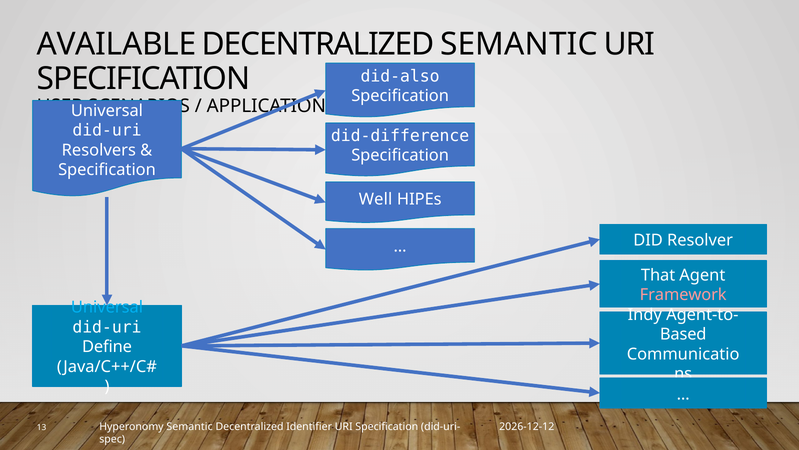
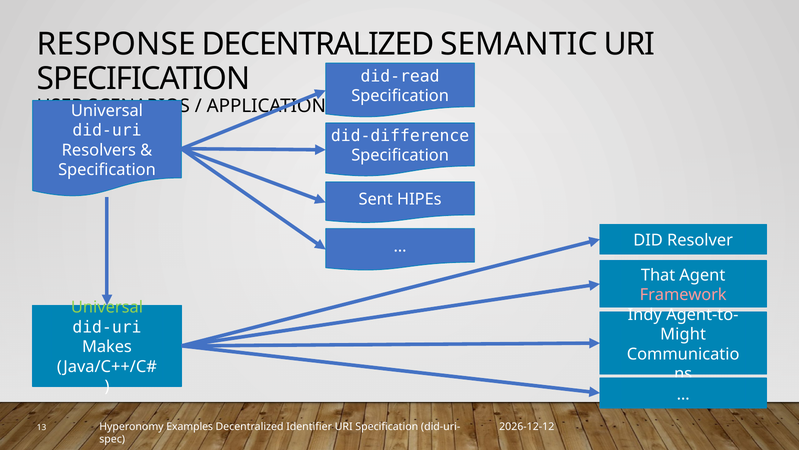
AVAILABLE: AVAILABLE -> RESPONSE
did-also: did-also -> did-read
Well: Well -> Sent
Universal at (107, 307) colour: light blue -> light green
Based: Based -> Might
Define: Define -> Makes
Hyperonomy Semantic: Semantic -> Examples
